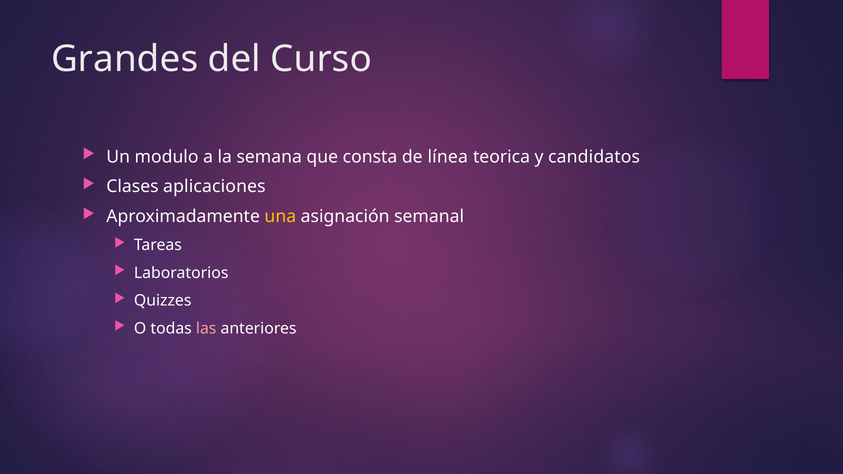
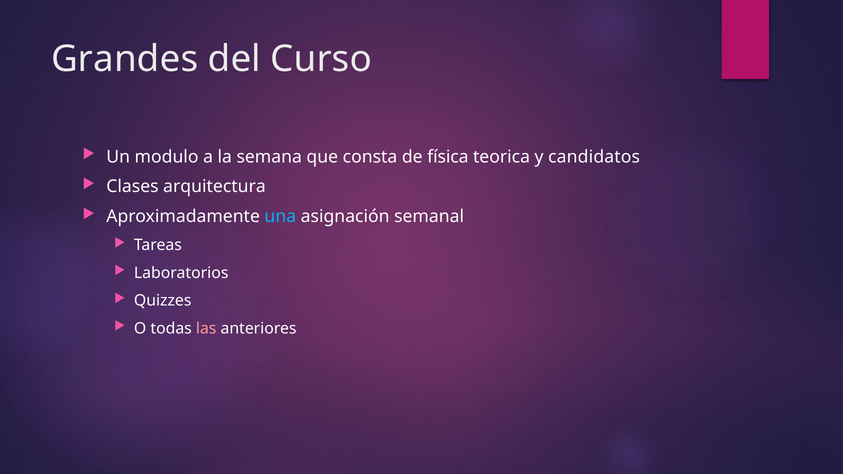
línea: línea -> física
aplicaciones: aplicaciones -> arquitectura
una colour: yellow -> light blue
